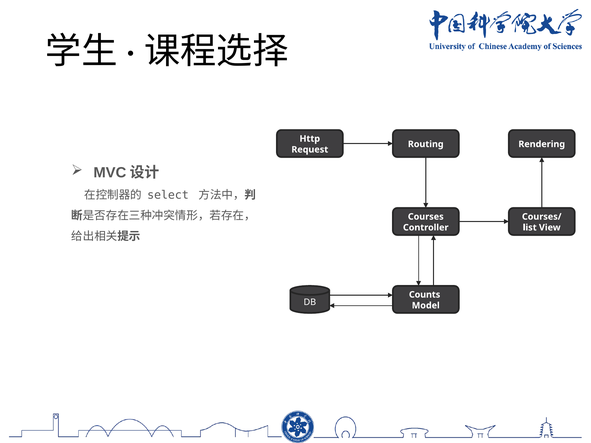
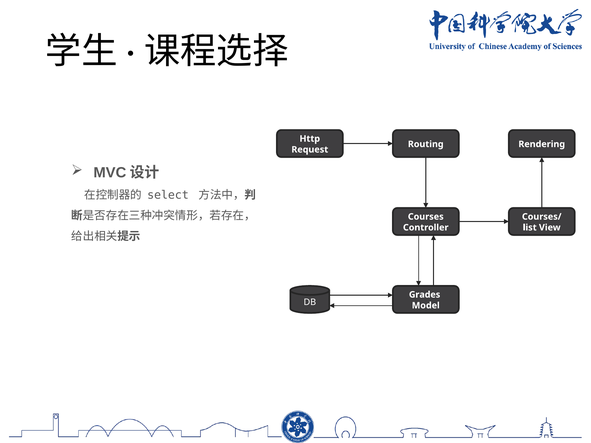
Counts: Counts -> Grades
